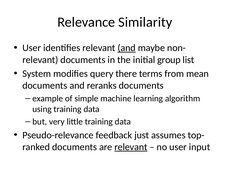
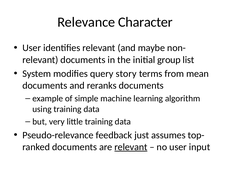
Similarity: Similarity -> Character
and at (127, 48) underline: present -> none
there: there -> story
